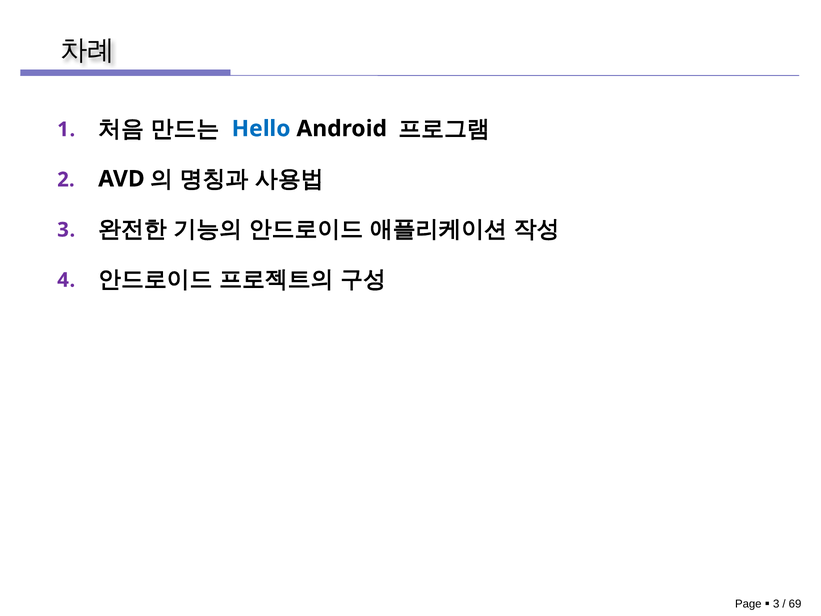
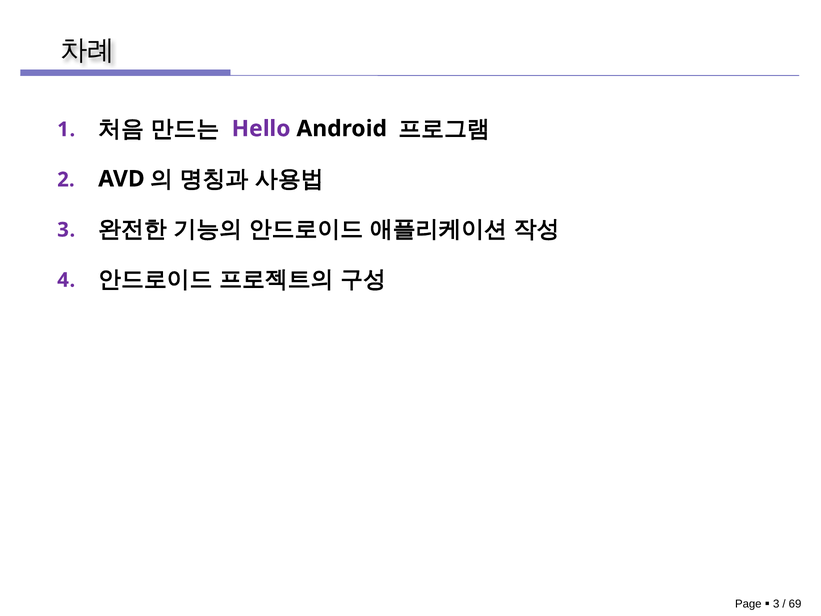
Hello colour: blue -> purple
